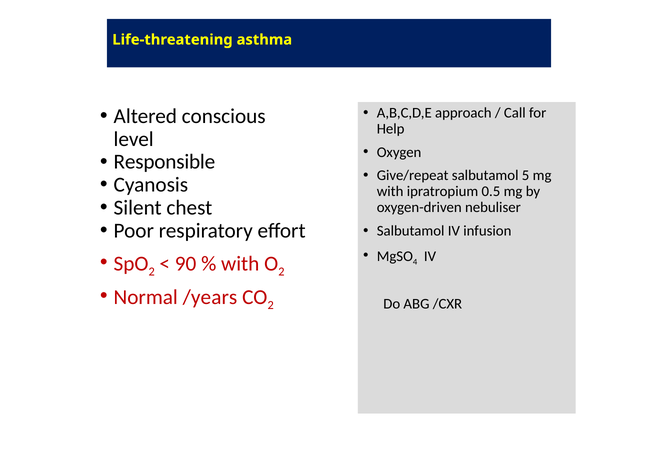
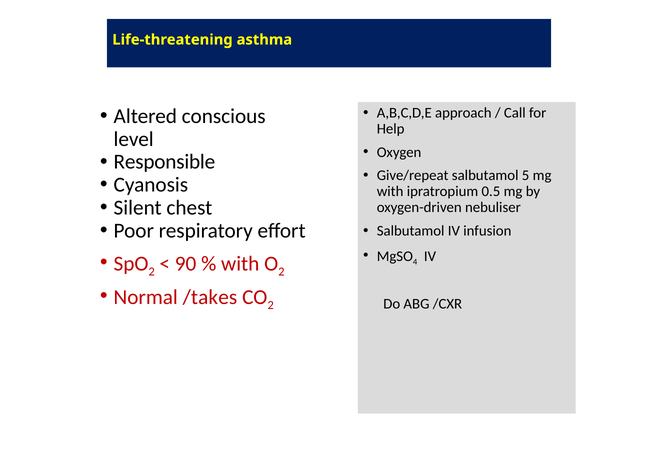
/years: /years -> /takes
